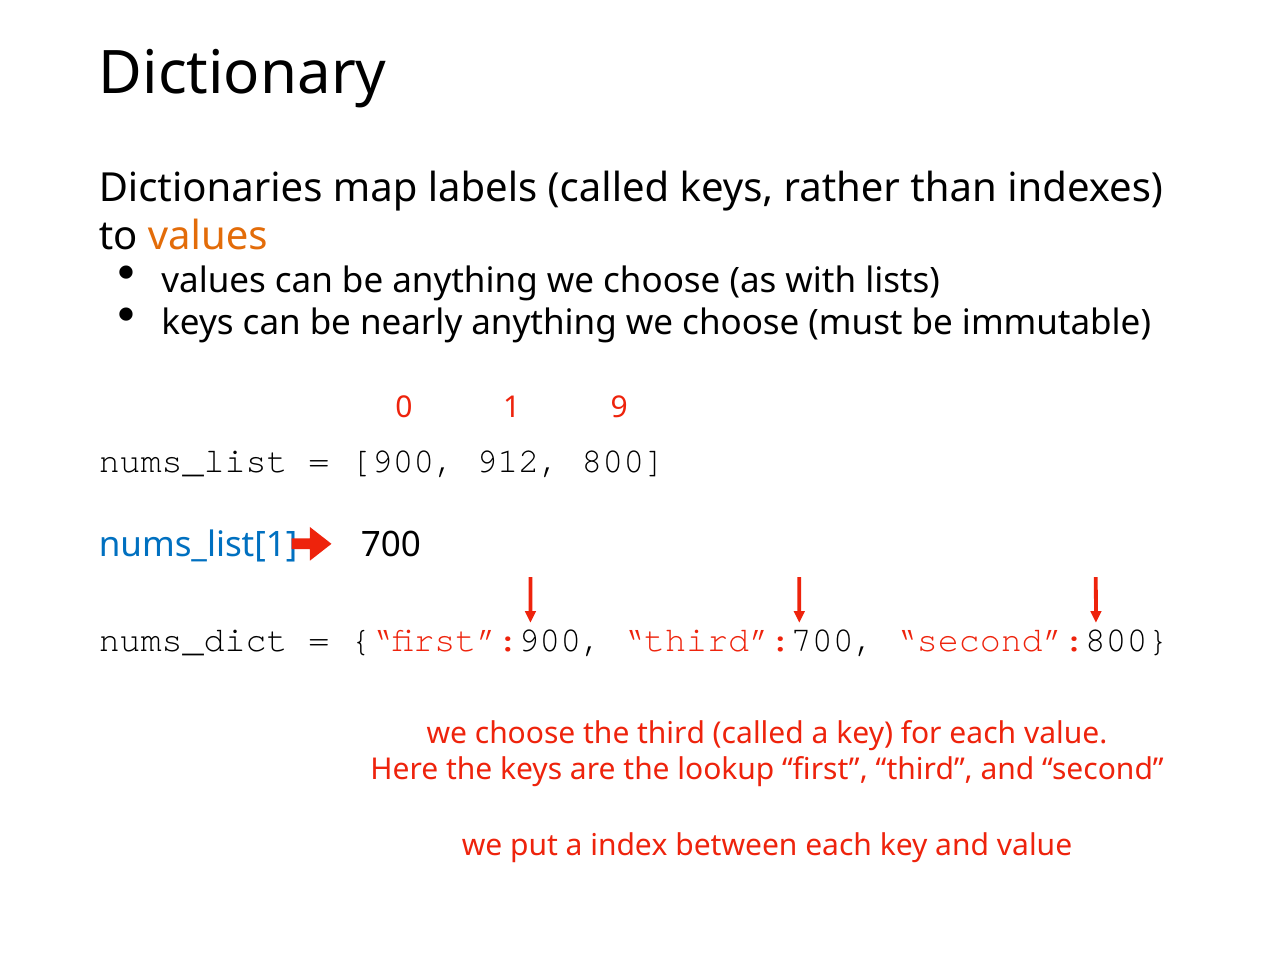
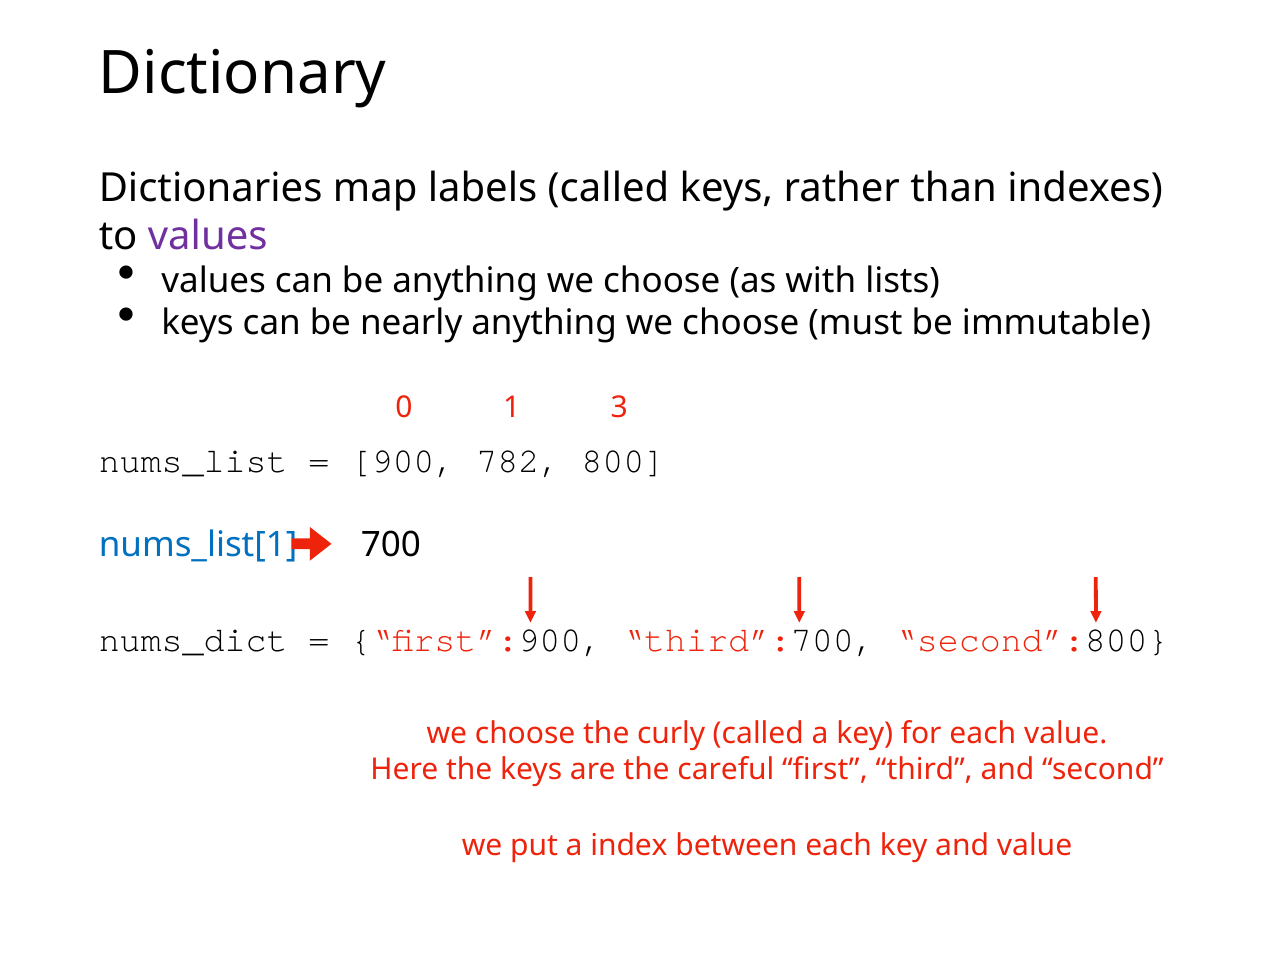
values at (208, 236) colour: orange -> purple
9: 9 -> 3
912: 912 -> 782
the third: third -> curly
lookup: lookup -> careful
